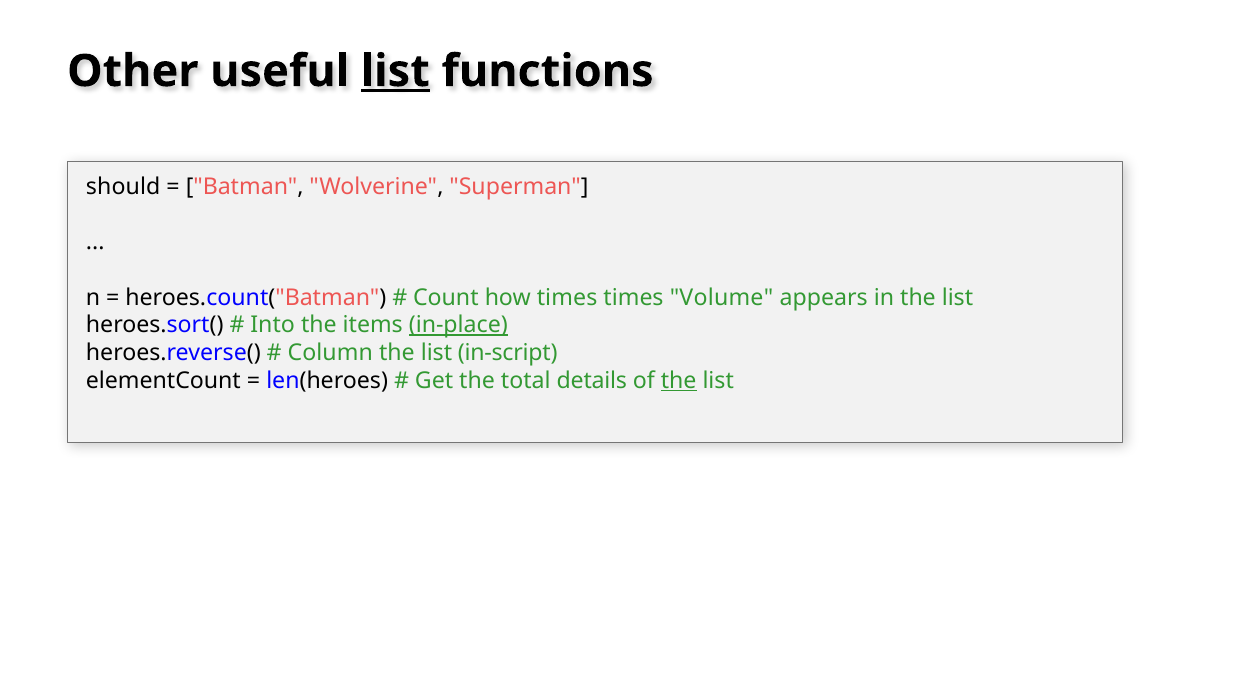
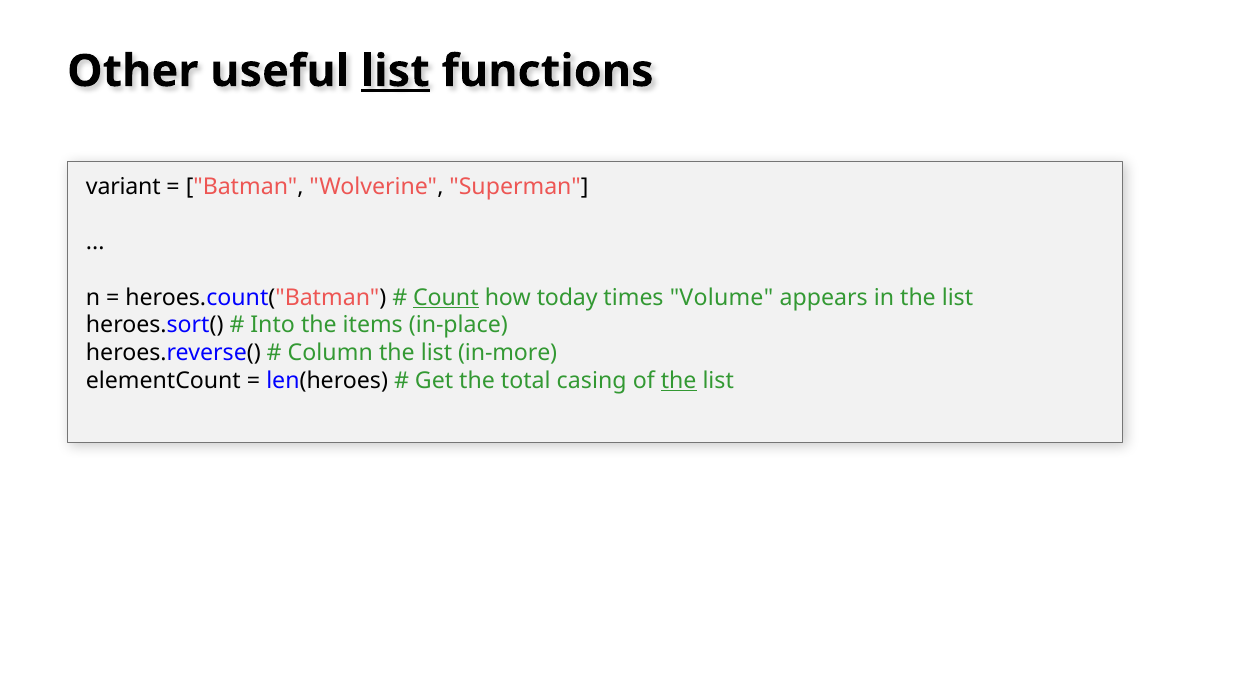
should: should -> variant
Count underline: none -> present
how times: times -> today
in-place underline: present -> none
in-script: in-script -> in-more
details: details -> casing
